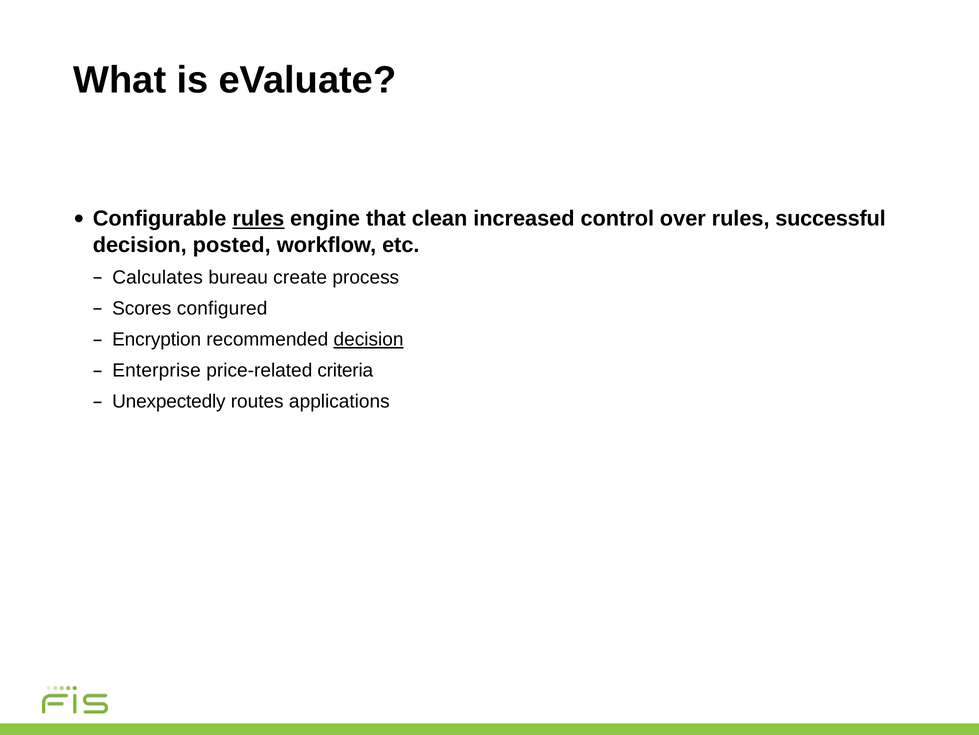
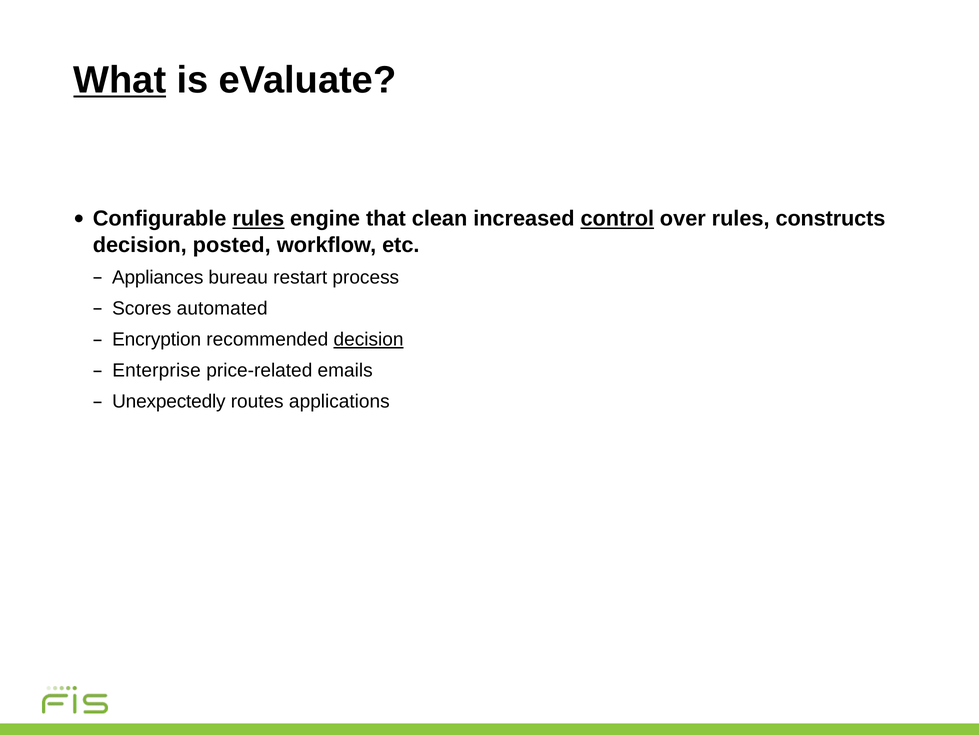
What underline: none -> present
control underline: none -> present
successful: successful -> constructs
Calculates: Calculates -> Appliances
create: create -> restart
configured: configured -> automated
criteria: criteria -> emails
